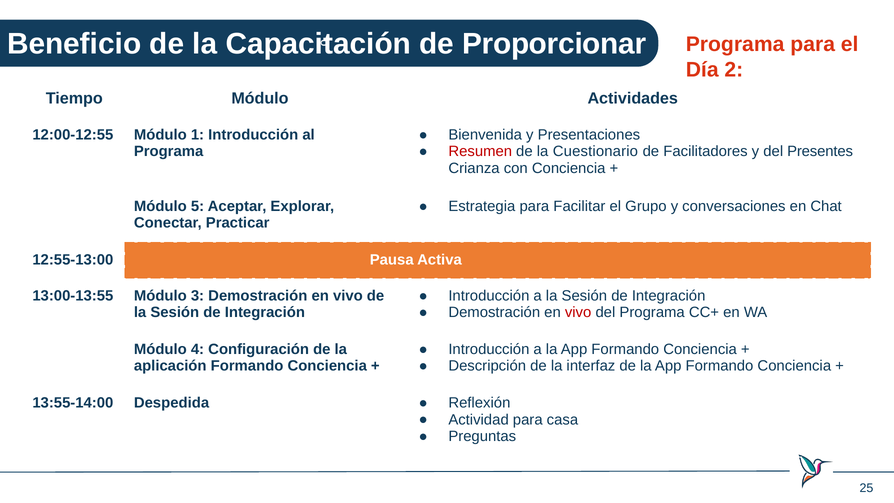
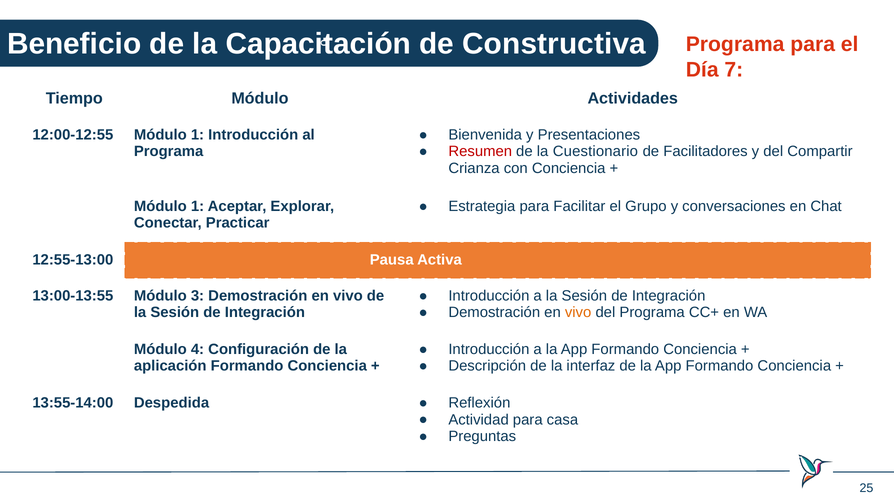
Proporcionar: Proporcionar -> Constructiva
2: 2 -> 7
Presentes: Presentes -> Compartir
5 at (198, 206): 5 -> 1
vivo at (578, 312) colour: red -> orange
